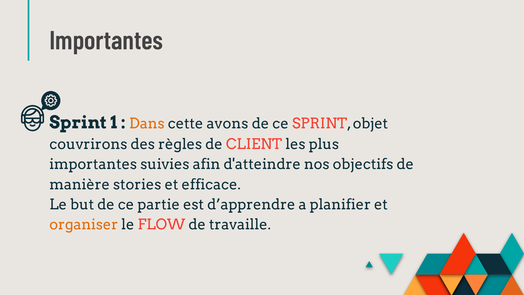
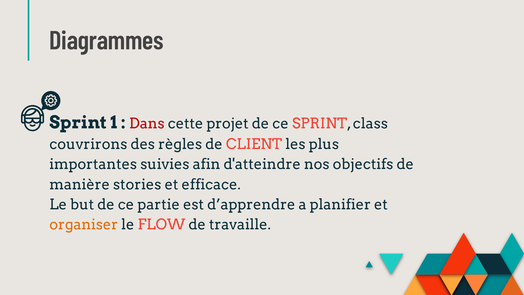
Importantes at (106, 41): Importantes -> Diagrammes
Dans colour: orange -> red
avons: avons -> projet
objet: objet -> class
